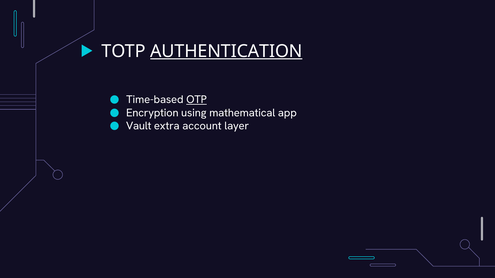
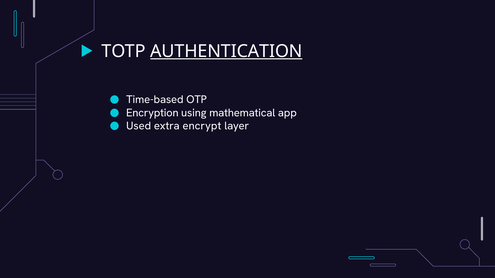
OTP underline: present -> none
Vault: Vault -> Used
account: account -> encrypt
